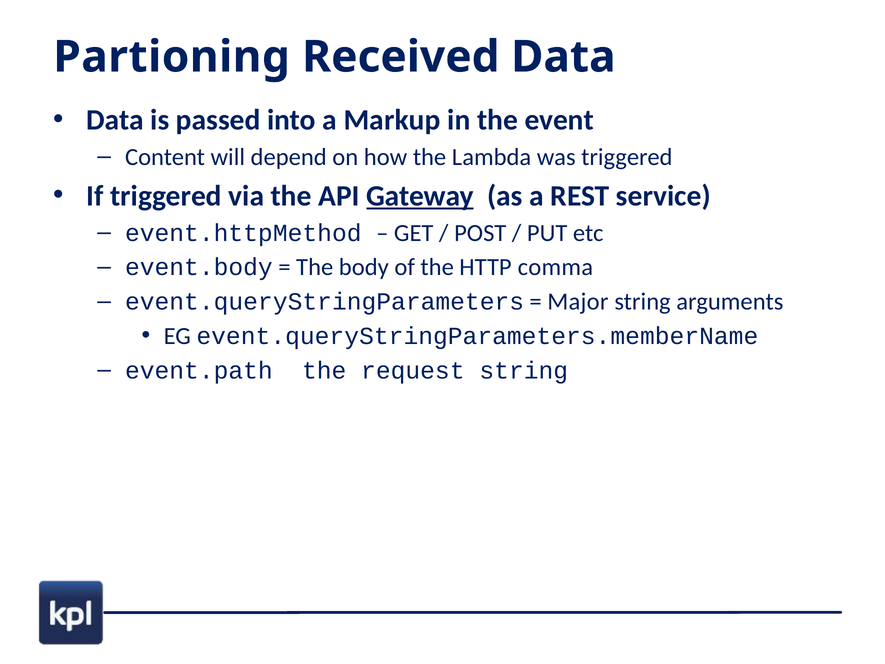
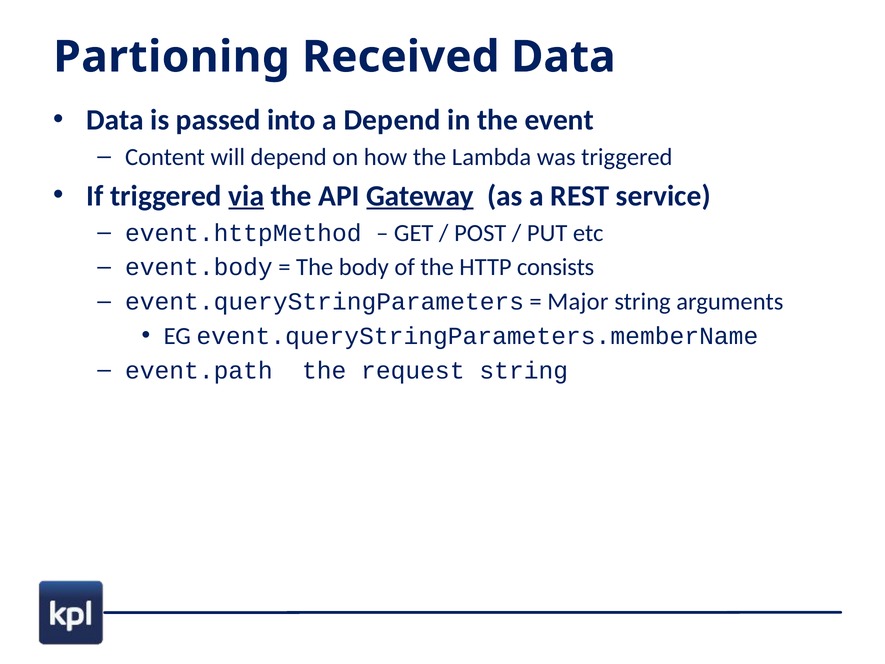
a Markup: Markup -> Depend
via underline: none -> present
comma: comma -> consists
